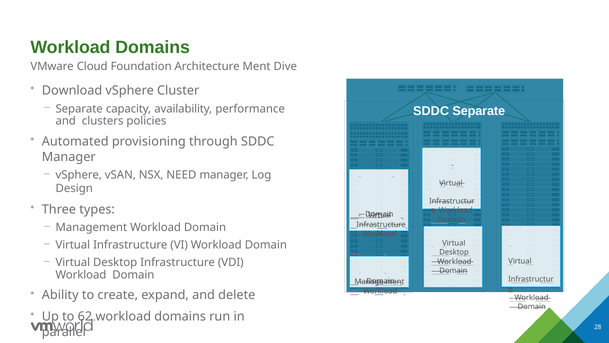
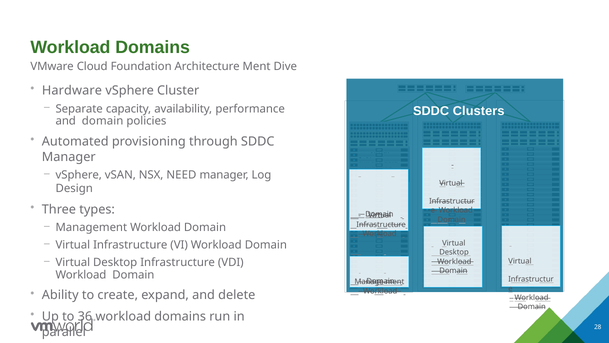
Download: Download -> Hardware
SDDC Separate: Separate -> Clusters
and clusters: clusters -> domain
62: 62 -> 36
